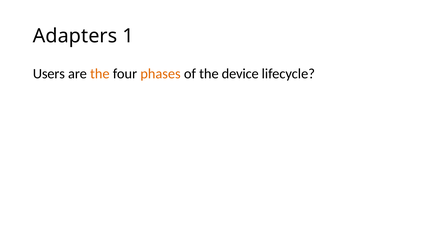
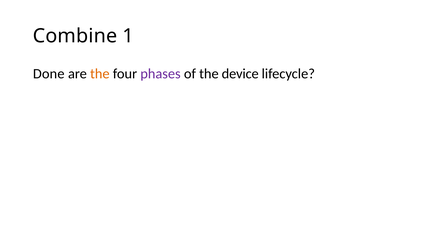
Adapters: Adapters -> Combine
Users: Users -> Done
phases colour: orange -> purple
